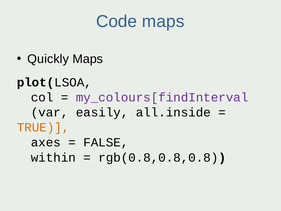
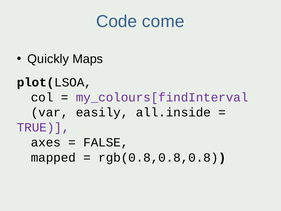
Code maps: maps -> come
TRUE colour: orange -> purple
within: within -> mapped
